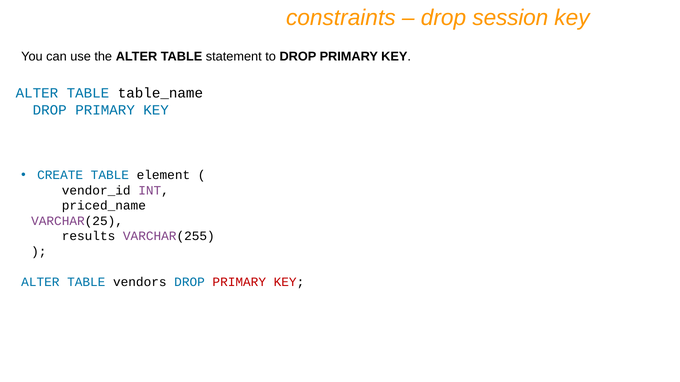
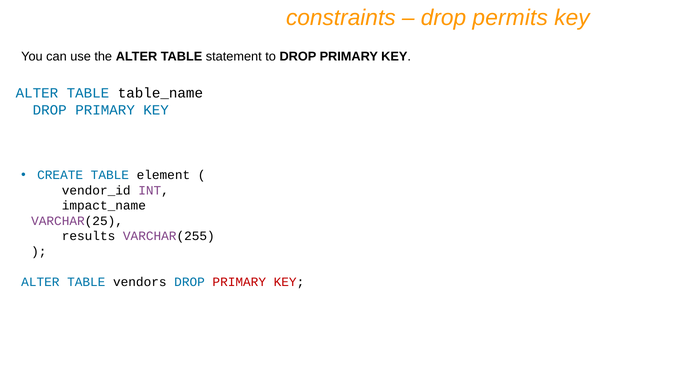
session: session -> permits
priced_name: priced_name -> impact_name
